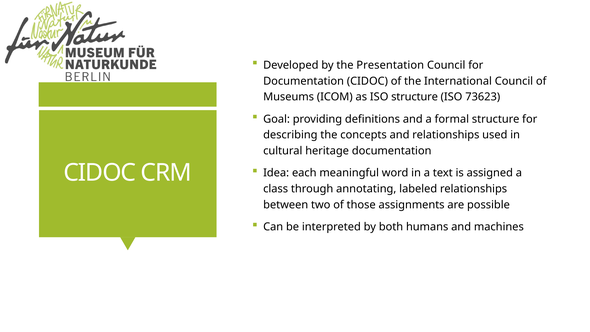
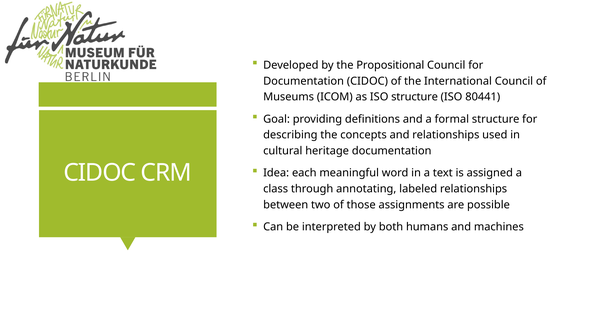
Presentation: Presentation -> Propositional
73623: 73623 -> 80441
